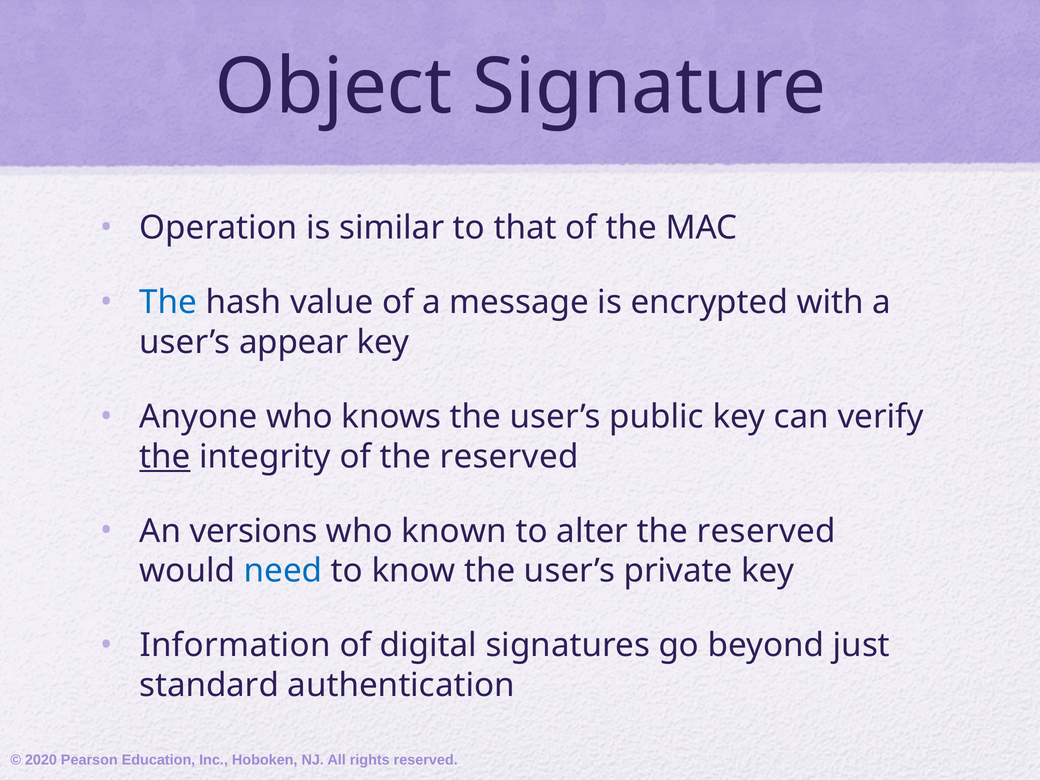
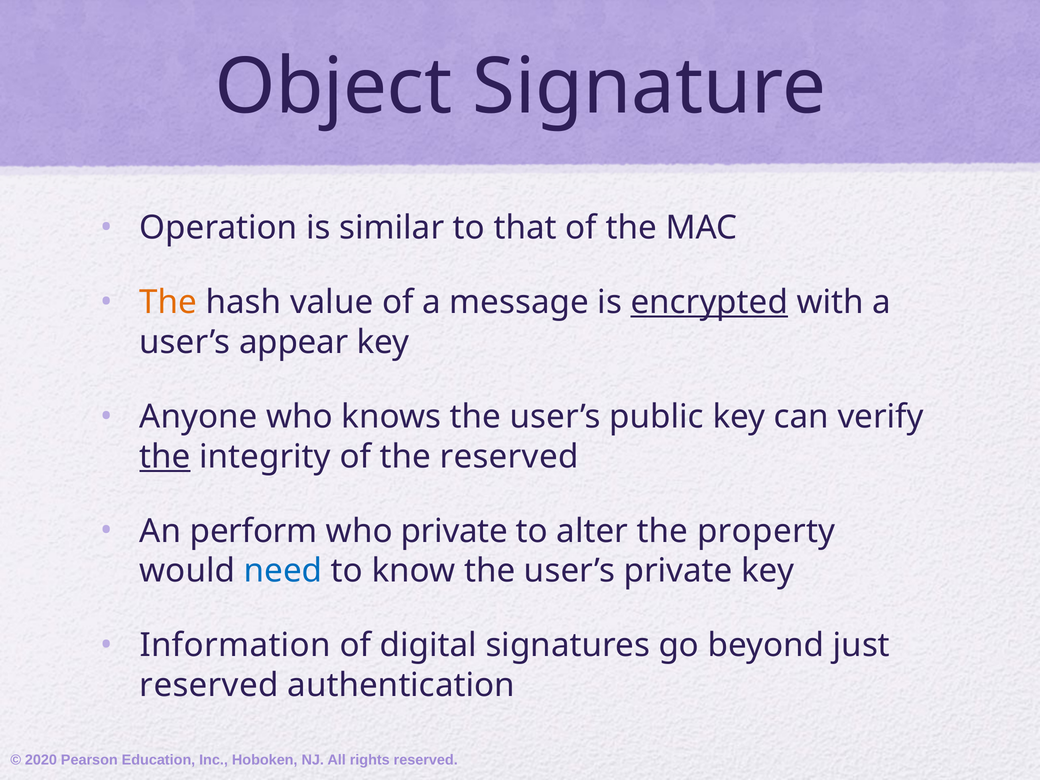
The at (168, 302) colour: blue -> orange
encrypted underline: none -> present
versions: versions -> perform
who known: known -> private
alter the reserved: reserved -> property
standard at (209, 685): standard -> reserved
